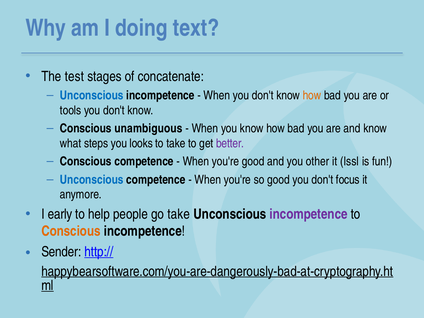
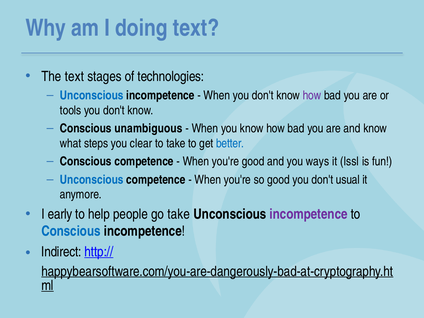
The test: test -> text
concatenate: concatenate -> technologies
how at (312, 96) colour: orange -> purple
looks: looks -> clear
better colour: purple -> blue
other: other -> ways
focus: focus -> usual
Conscious at (71, 231) colour: orange -> blue
Sender: Sender -> Indirect
